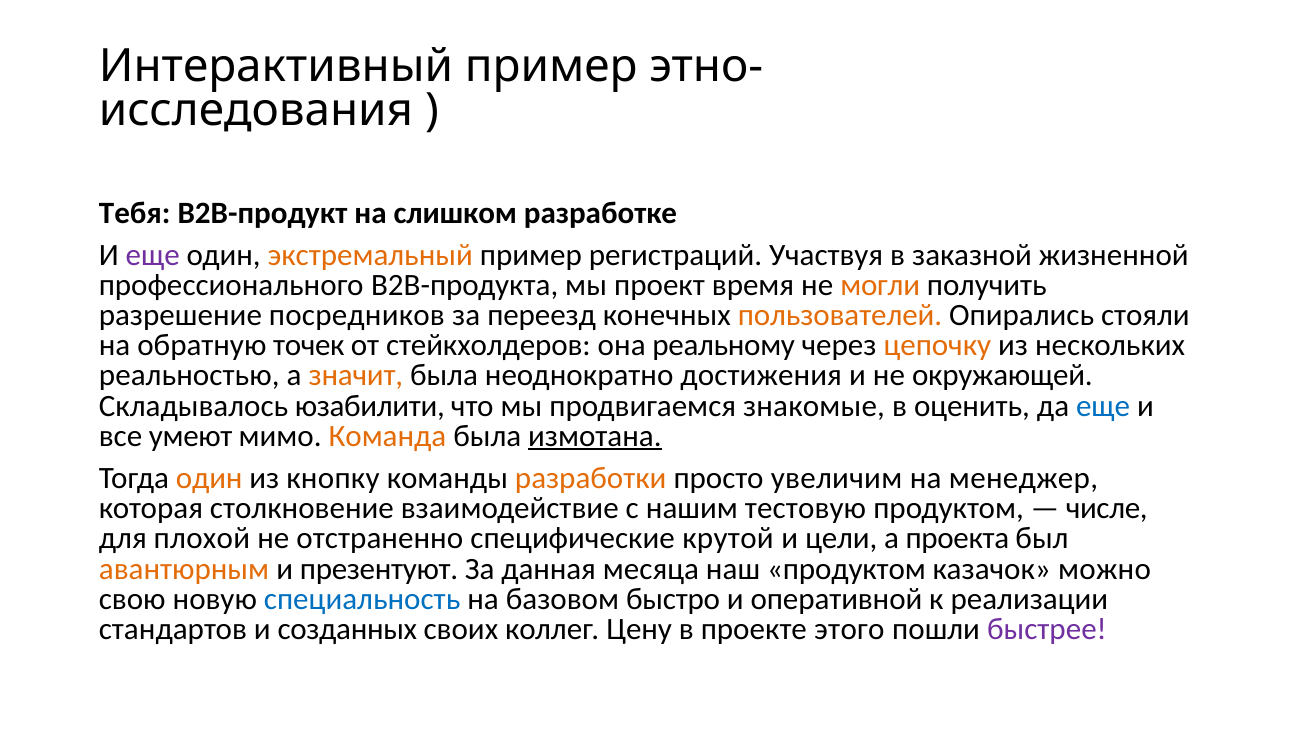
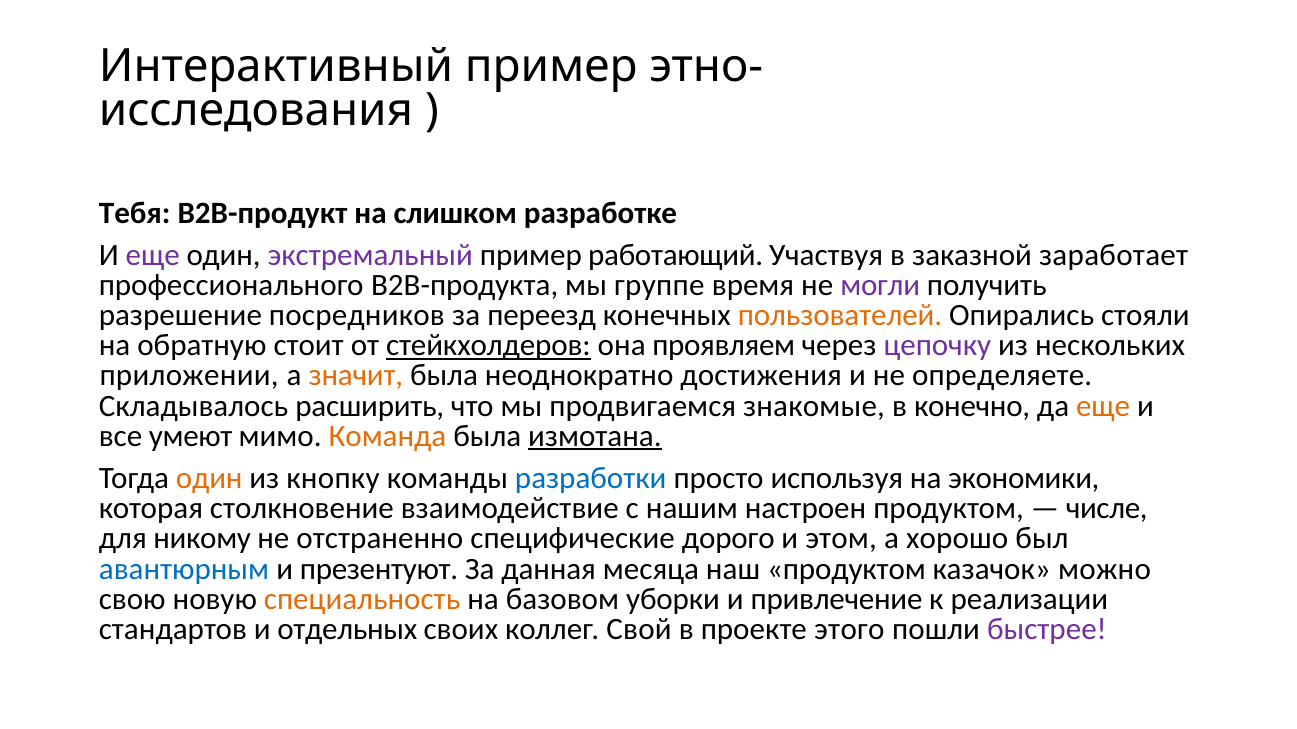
экстремальный colour: orange -> purple
регистраций: регистраций -> работающий
жизненной: жизненной -> заработает
проект: проект -> группе
могли colour: orange -> purple
точек: точек -> стоит
стейкхолдеров underline: none -> present
реальному: реальному -> проявляем
цепочку colour: orange -> purple
реальностью: реальностью -> приложении
окружающей: окружающей -> определяете
юзабилити: юзабилити -> расширить
оценить: оценить -> конечно
еще at (1103, 406) colour: blue -> orange
разработки colour: orange -> blue
увеличим: увеличим -> используя
менеджер: менеджер -> экономики
тестовую: тестовую -> настроен
плохой: плохой -> никому
крутой: крутой -> дорого
цели: цели -> этом
проекта: проекта -> хорошо
авантюрным colour: orange -> blue
специальность colour: blue -> orange
быстро: быстро -> уборки
оперативной: оперативной -> привлечение
созданных: созданных -> отдельных
Цену: Цену -> Свой
